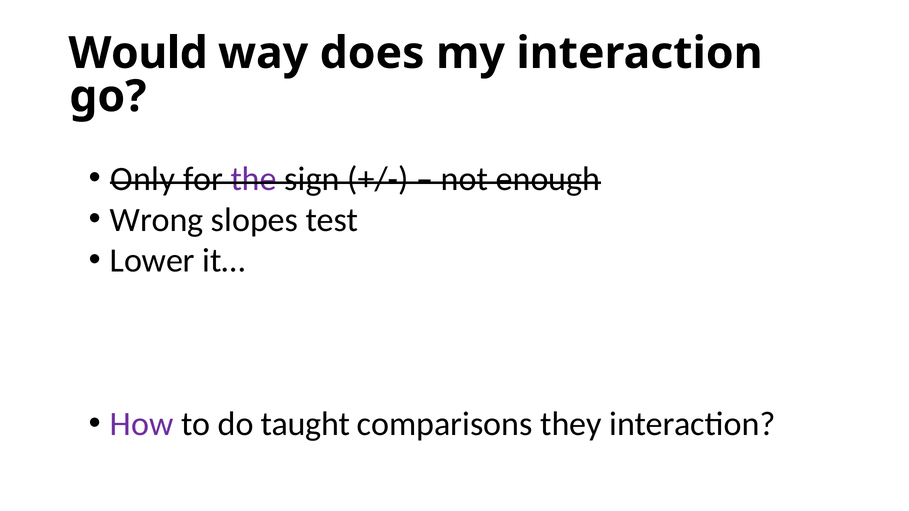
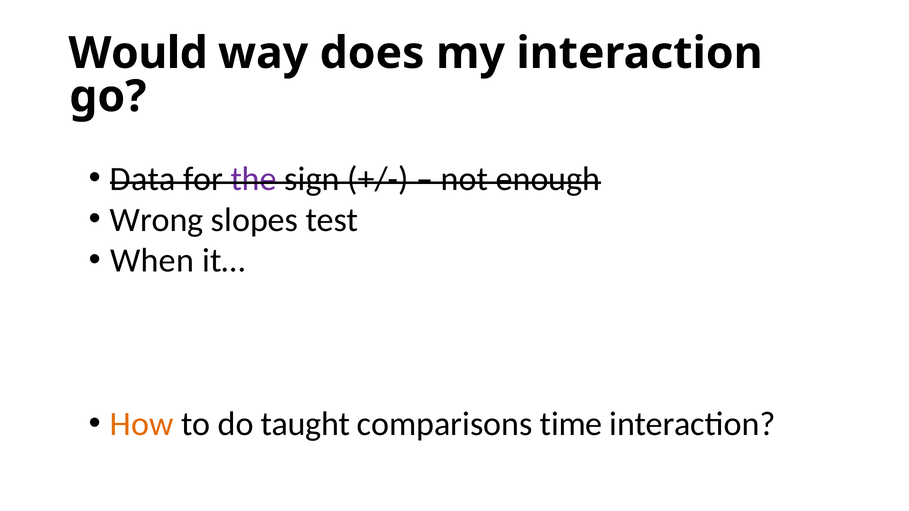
Only: Only -> Data
Lower: Lower -> When
How colour: purple -> orange
they: they -> time
